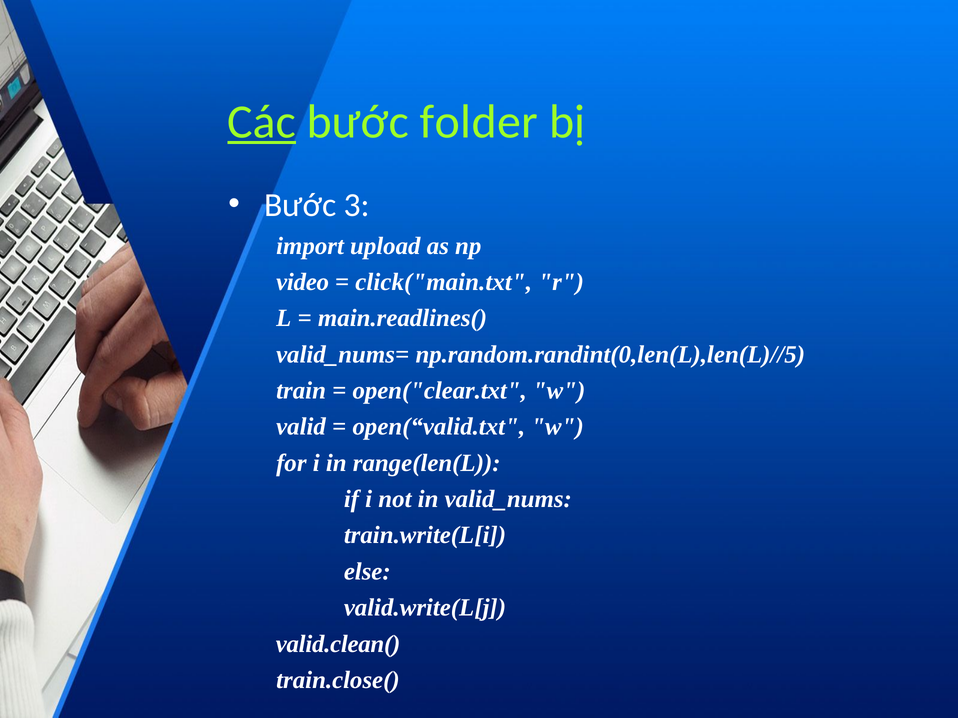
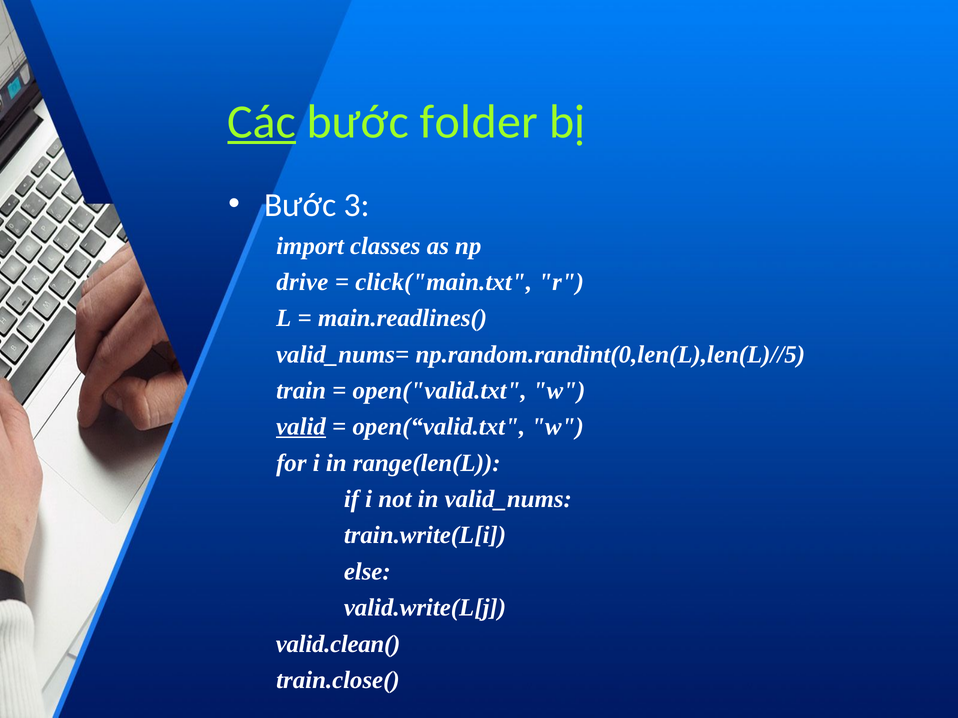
upload: upload -> classes
video: video -> drive
open("clear.txt: open("clear.txt -> open("valid.txt
valid underline: none -> present
